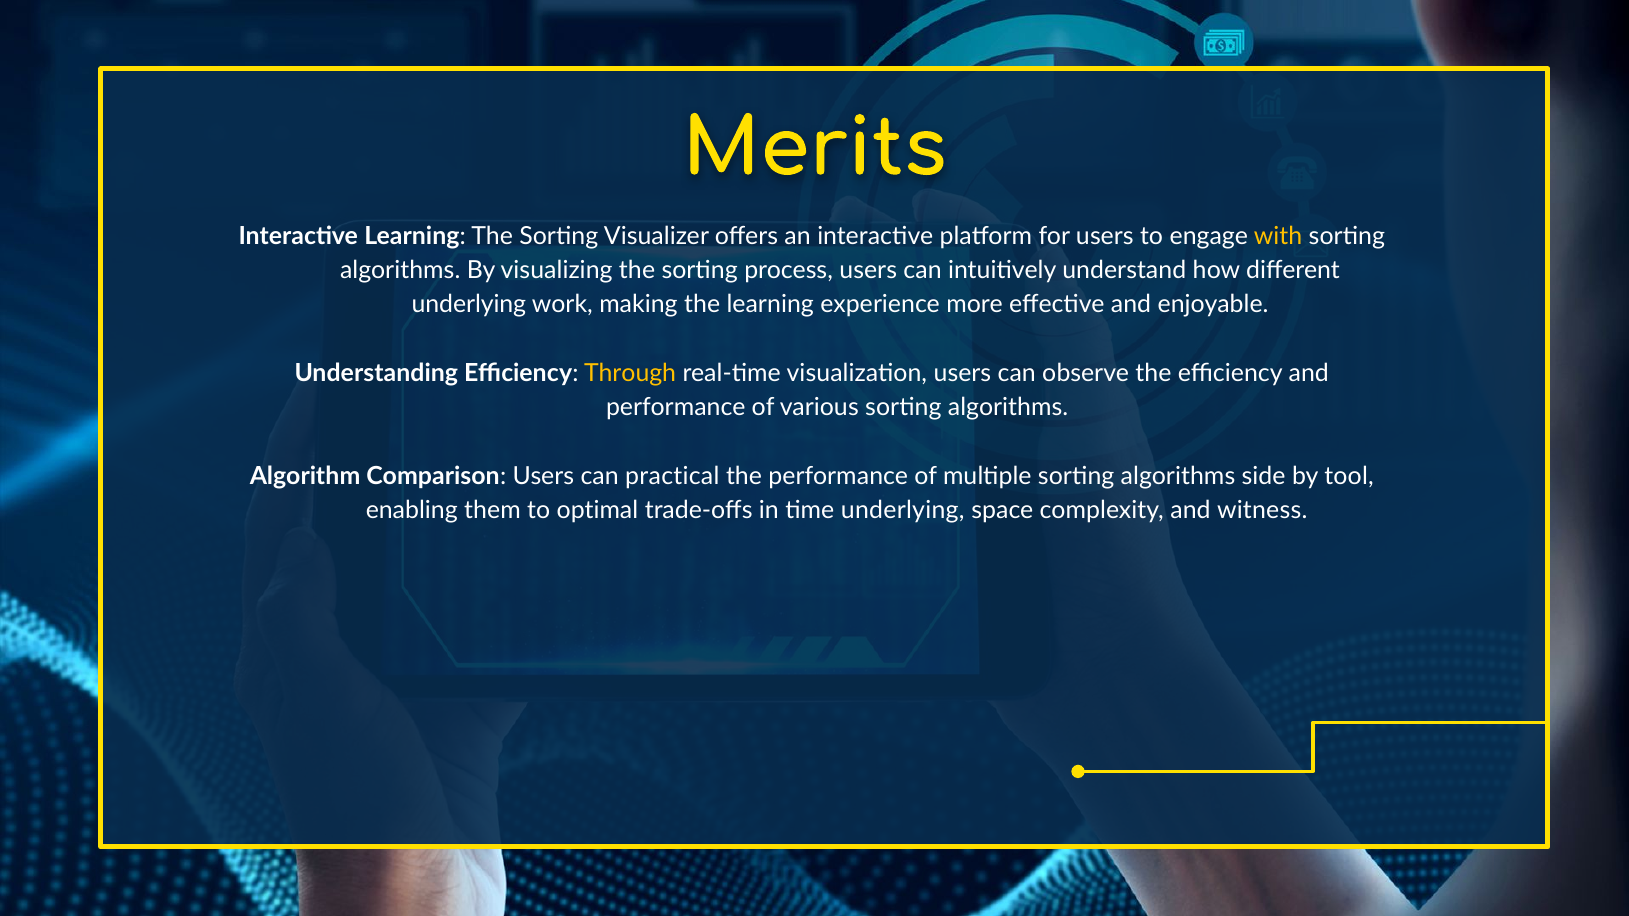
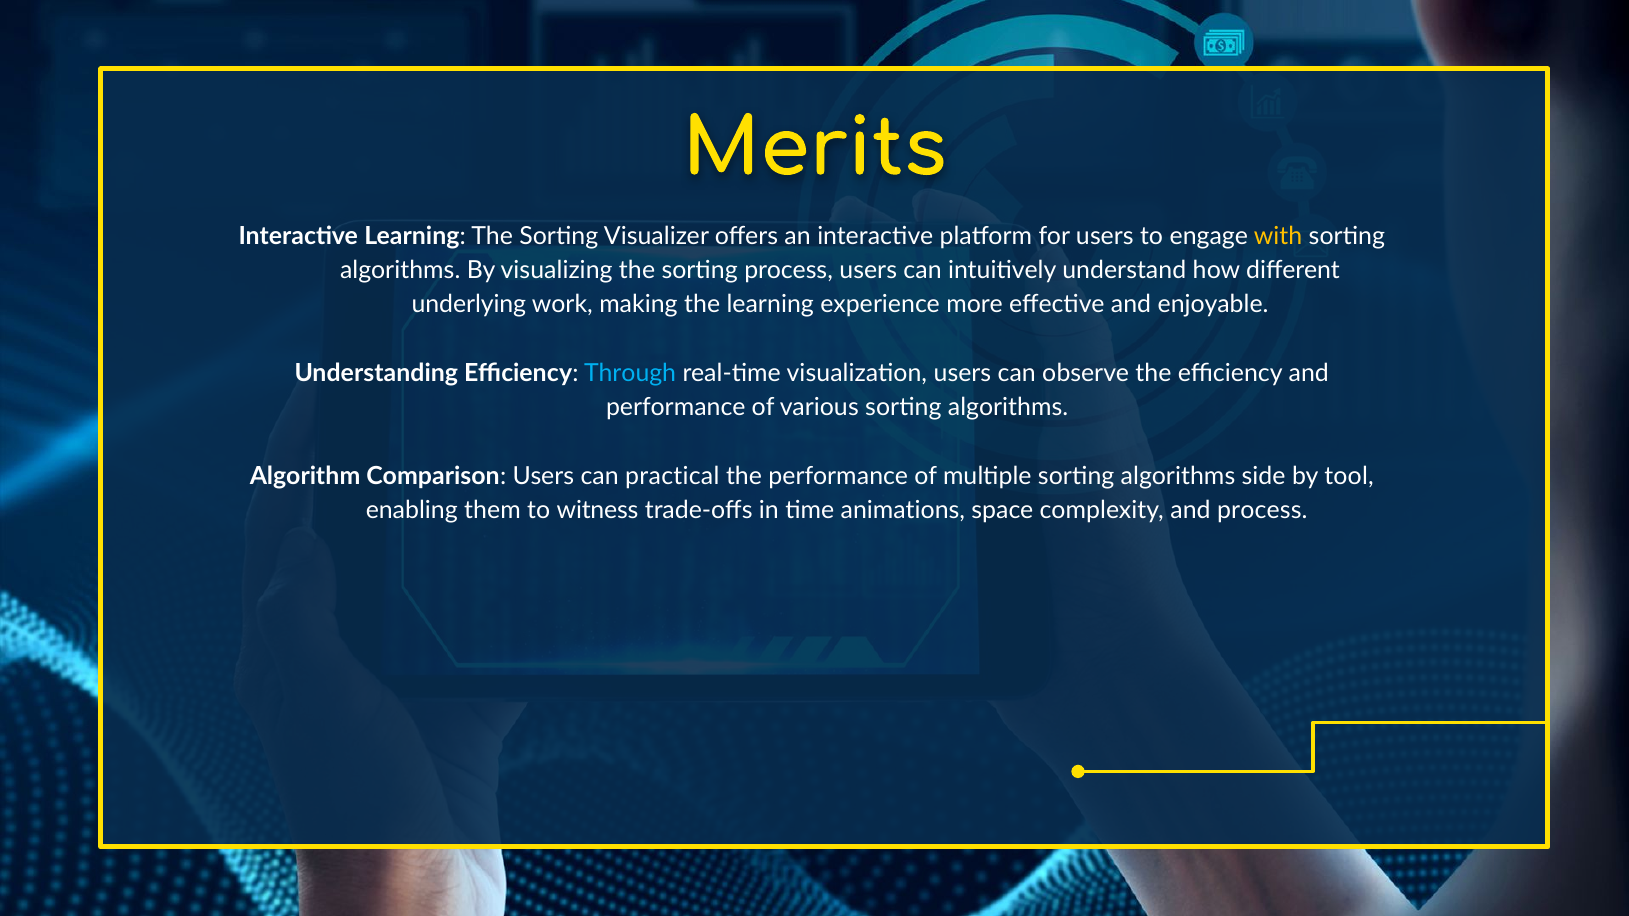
Through colour: yellow -> light blue
optimal: optimal -> witness
time underlying: underlying -> animations
and witness: witness -> process
